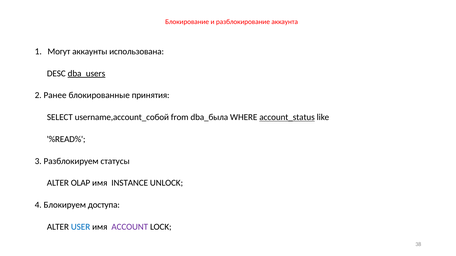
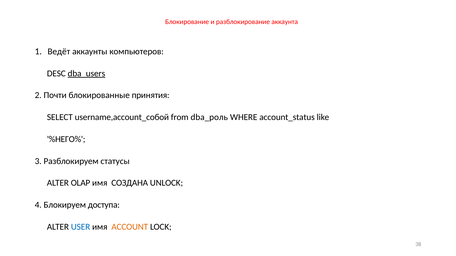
Могут: Могут -> Ведёт
использована: использована -> компьютеров
Ранее: Ранее -> Почти
dba_была: dba_была -> dba_роль
account_status underline: present -> none
%READ%: %READ% -> %НЕГО%
INSTANCE: INSTANCE -> СОЗДАНА
ACCOUNT colour: purple -> orange
